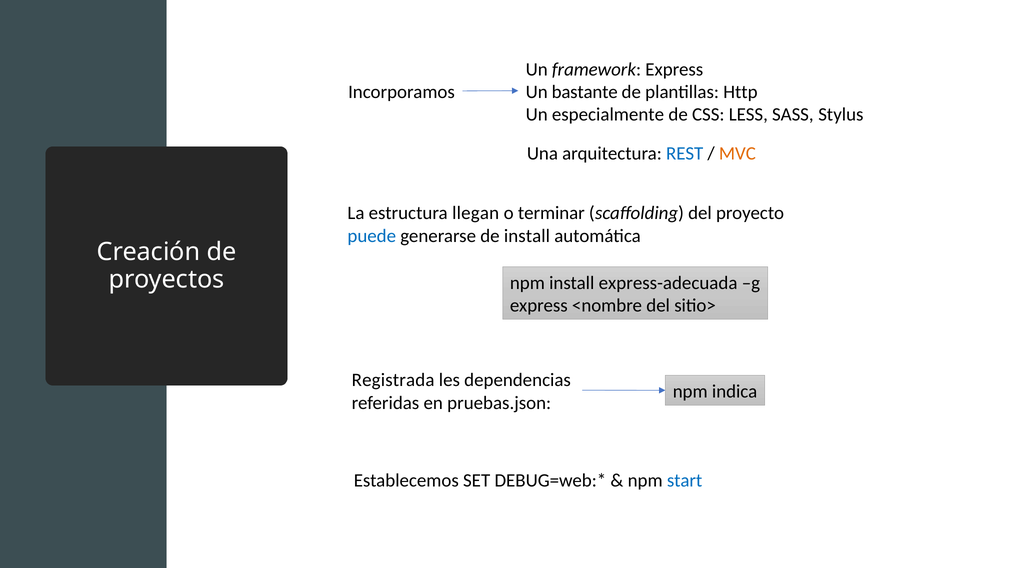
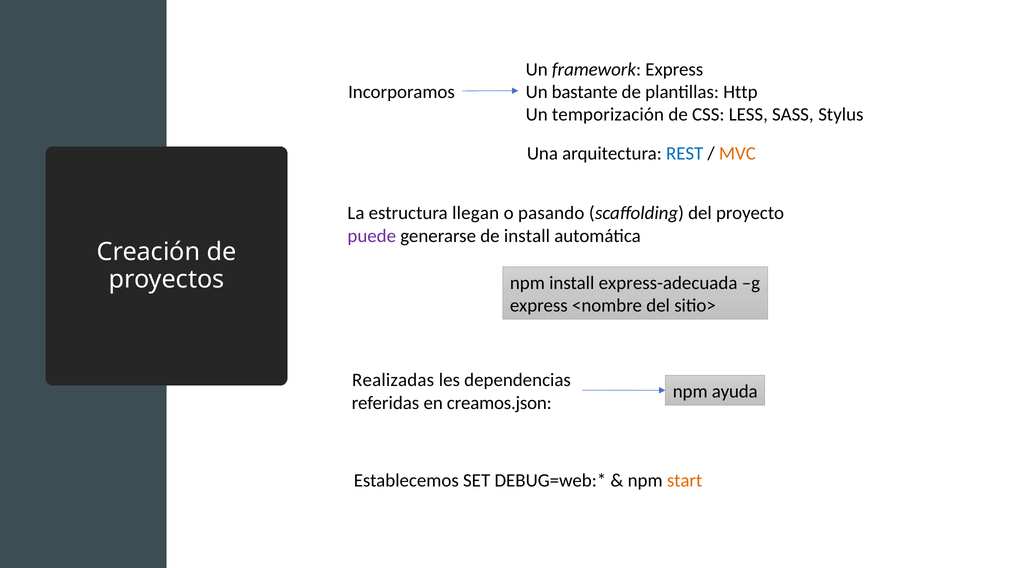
especialmente: especialmente -> temporización
terminar: terminar -> pasando
puede colour: blue -> purple
Registrada: Registrada -> Realizadas
indica: indica -> ayuda
pruebas.json: pruebas.json -> creamos.json
start colour: blue -> orange
